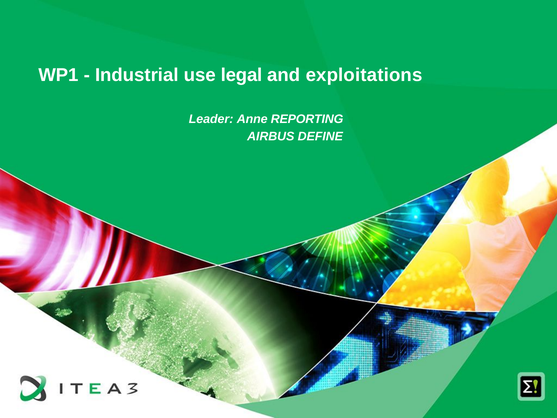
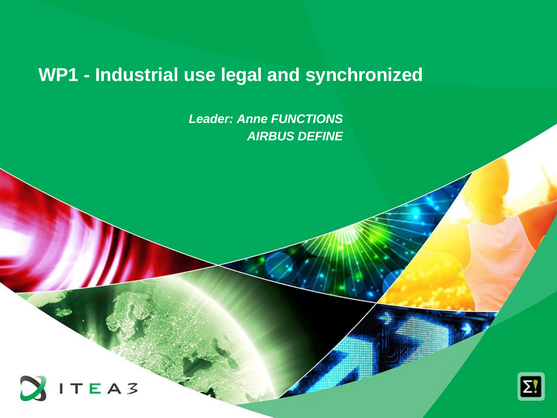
exploitations: exploitations -> synchronized
REPORTING: REPORTING -> FUNCTIONS
